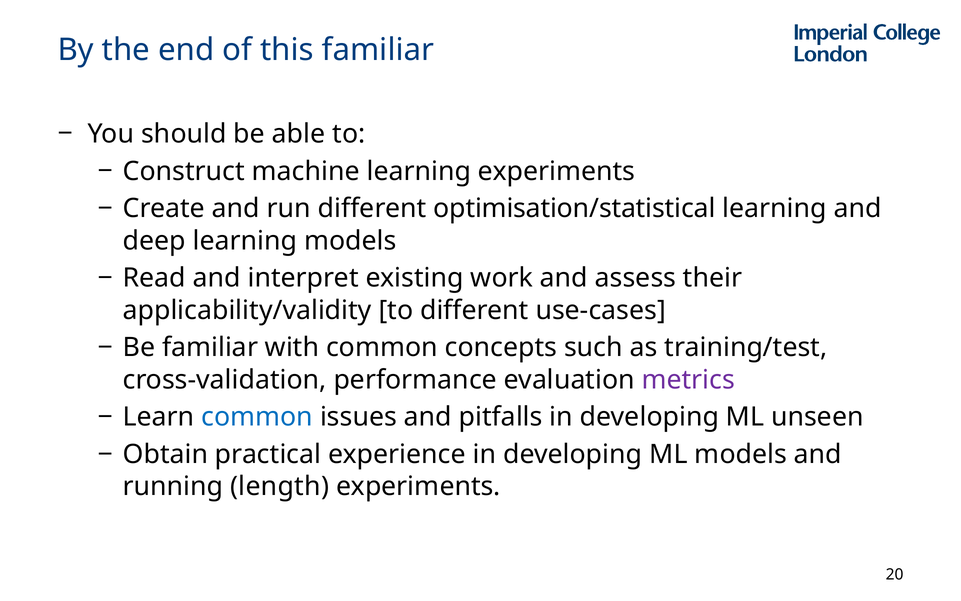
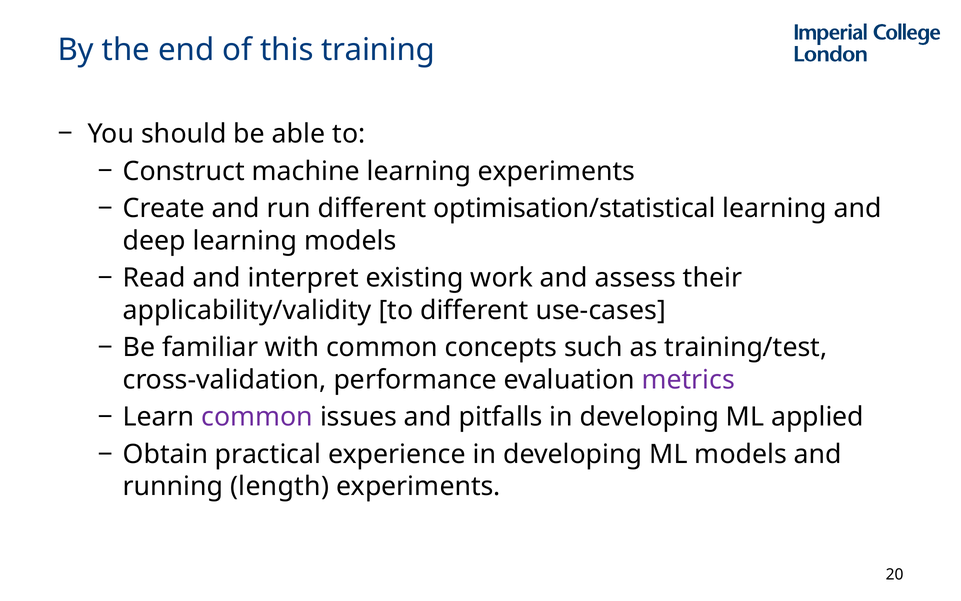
this familiar: familiar -> training
common at (257, 417) colour: blue -> purple
unseen: unseen -> applied
